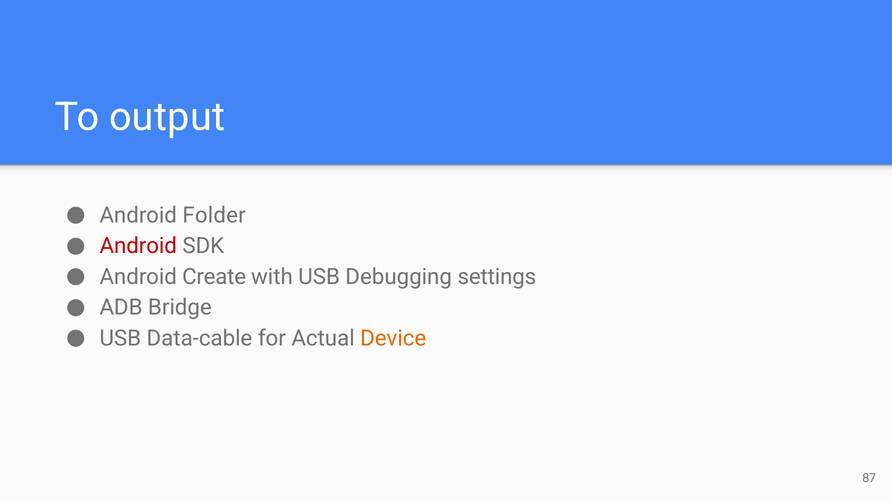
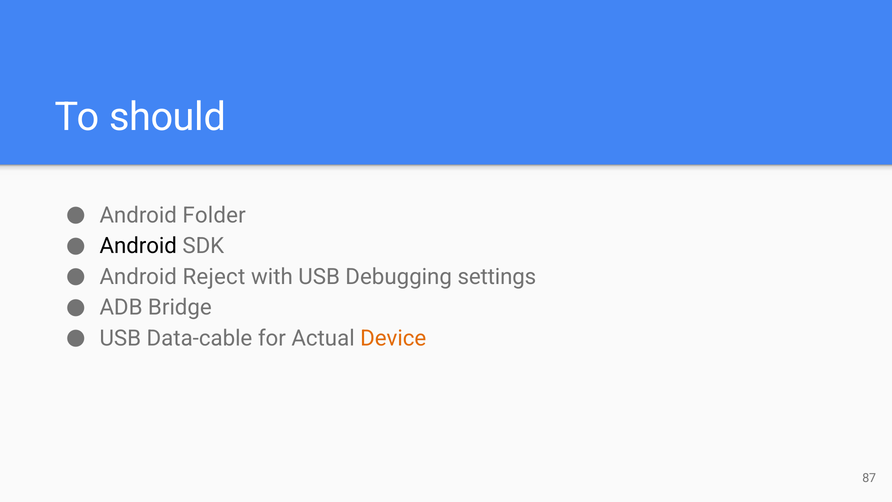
output: output -> should
Android at (138, 246) colour: red -> black
Create: Create -> Reject
